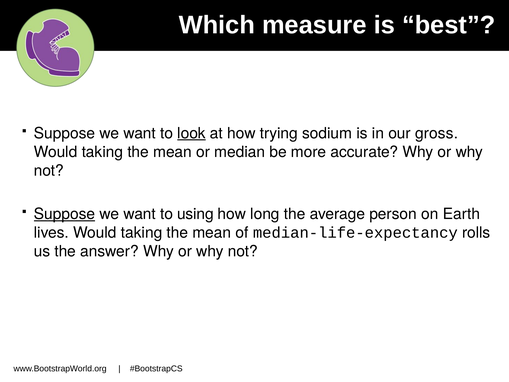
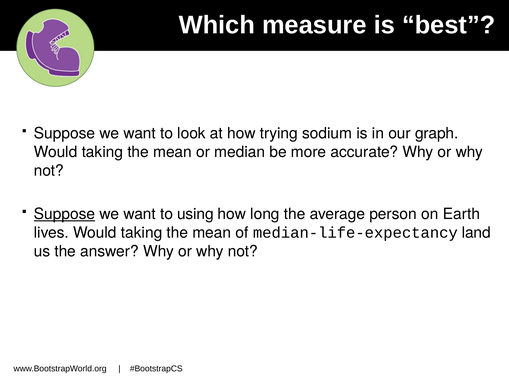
look underline: present -> none
gross: gross -> graph
rolls: rolls -> land
